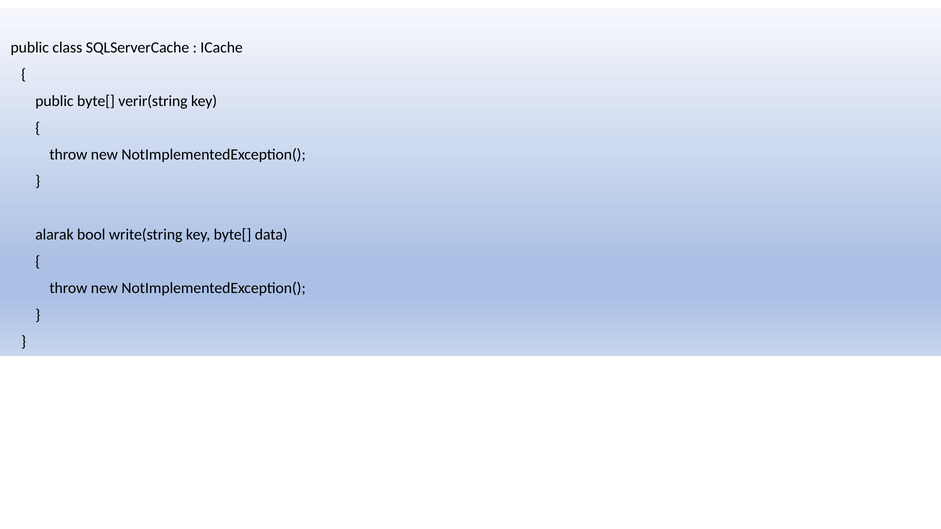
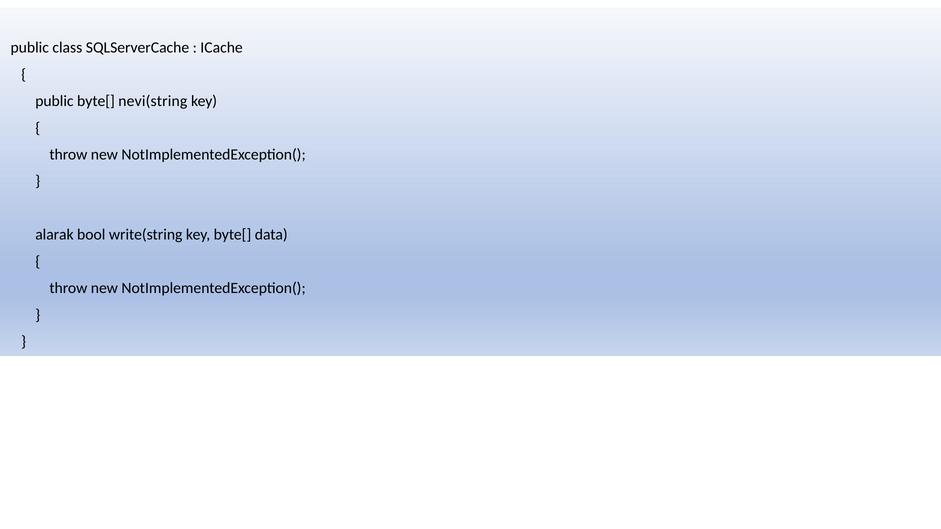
verir(string: verir(string -> nevi(string
